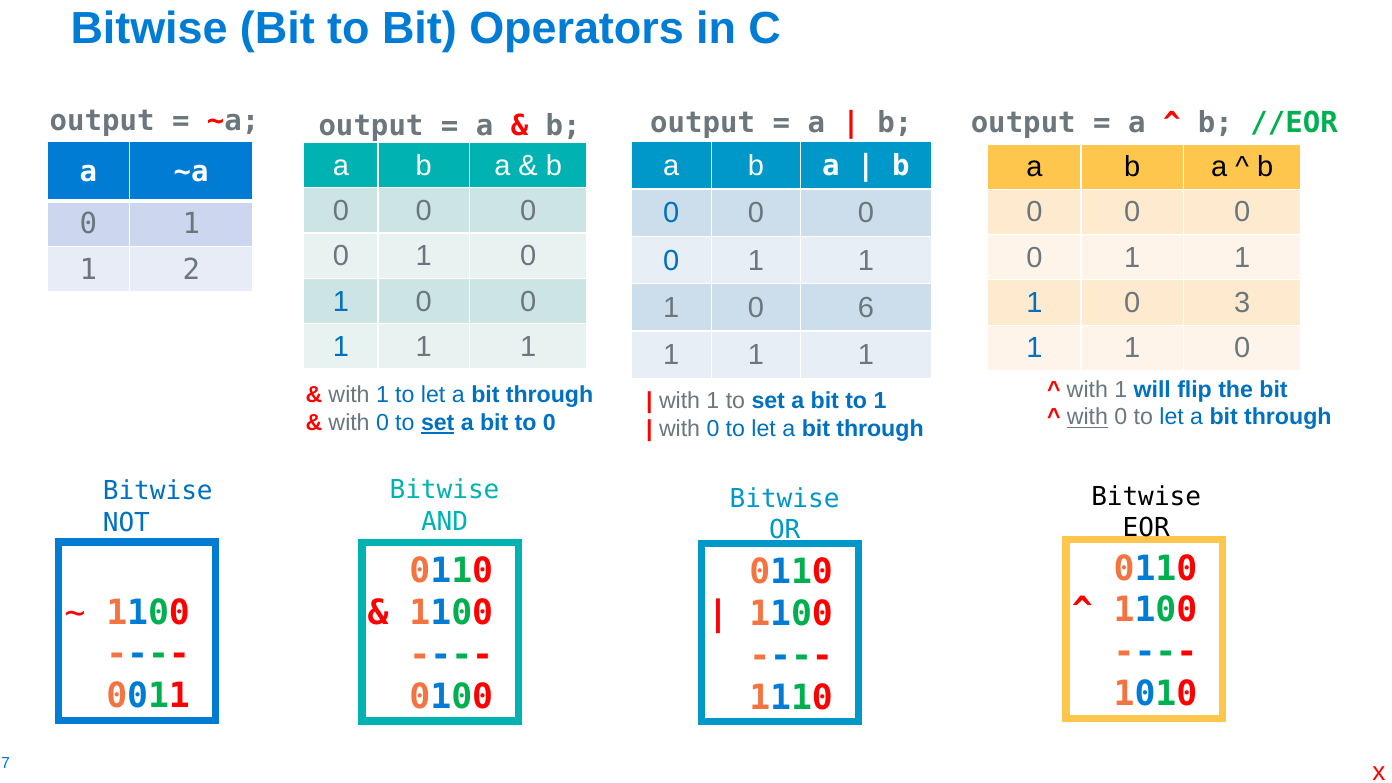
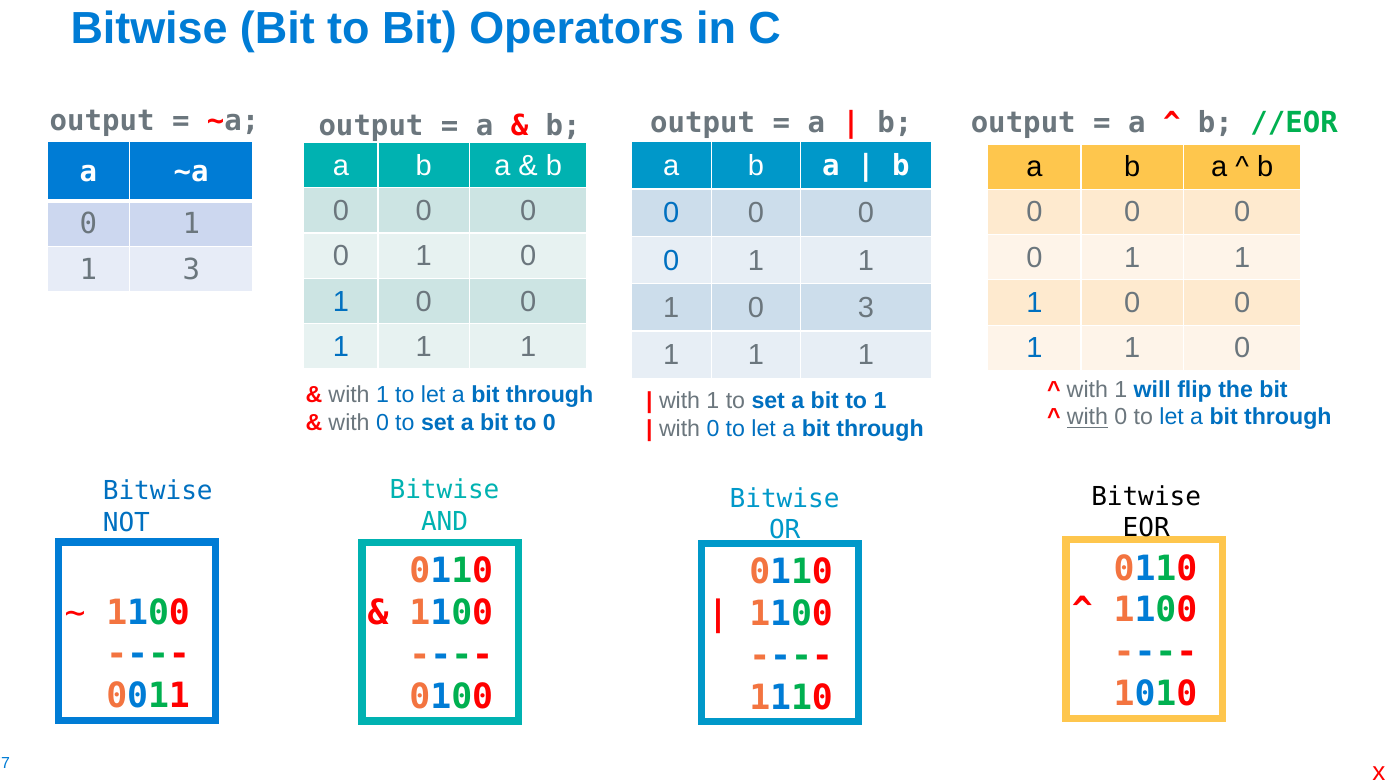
1 2: 2 -> 3
3 at (1242, 303): 3 -> 0
0 6: 6 -> 3
set at (438, 423) underline: present -> none
